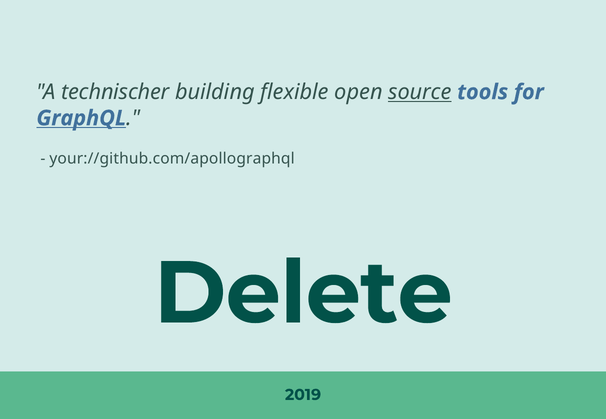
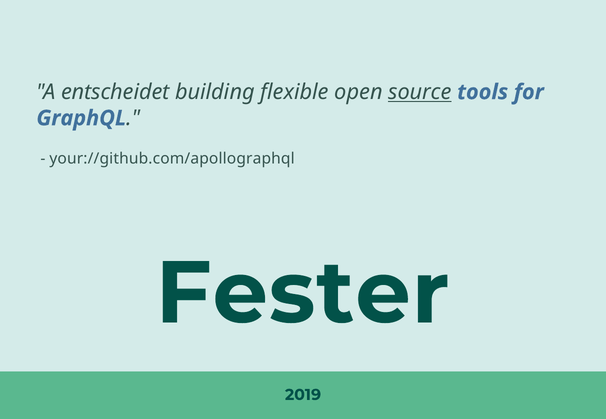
technischer: technischer -> entscheidet
GraphQL underline: present -> none
Delete: Delete -> Fester
